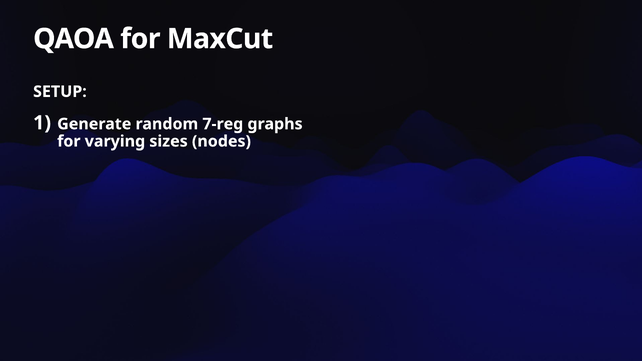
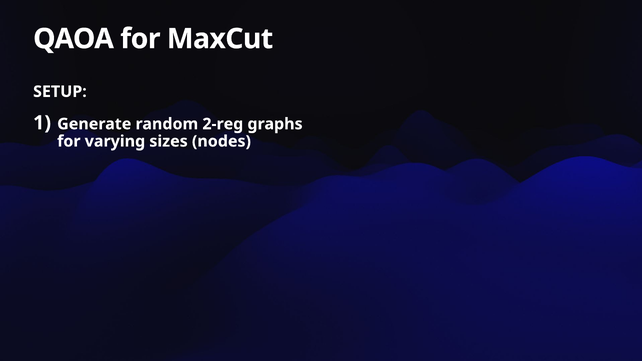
7-reg: 7-reg -> 2-reg
